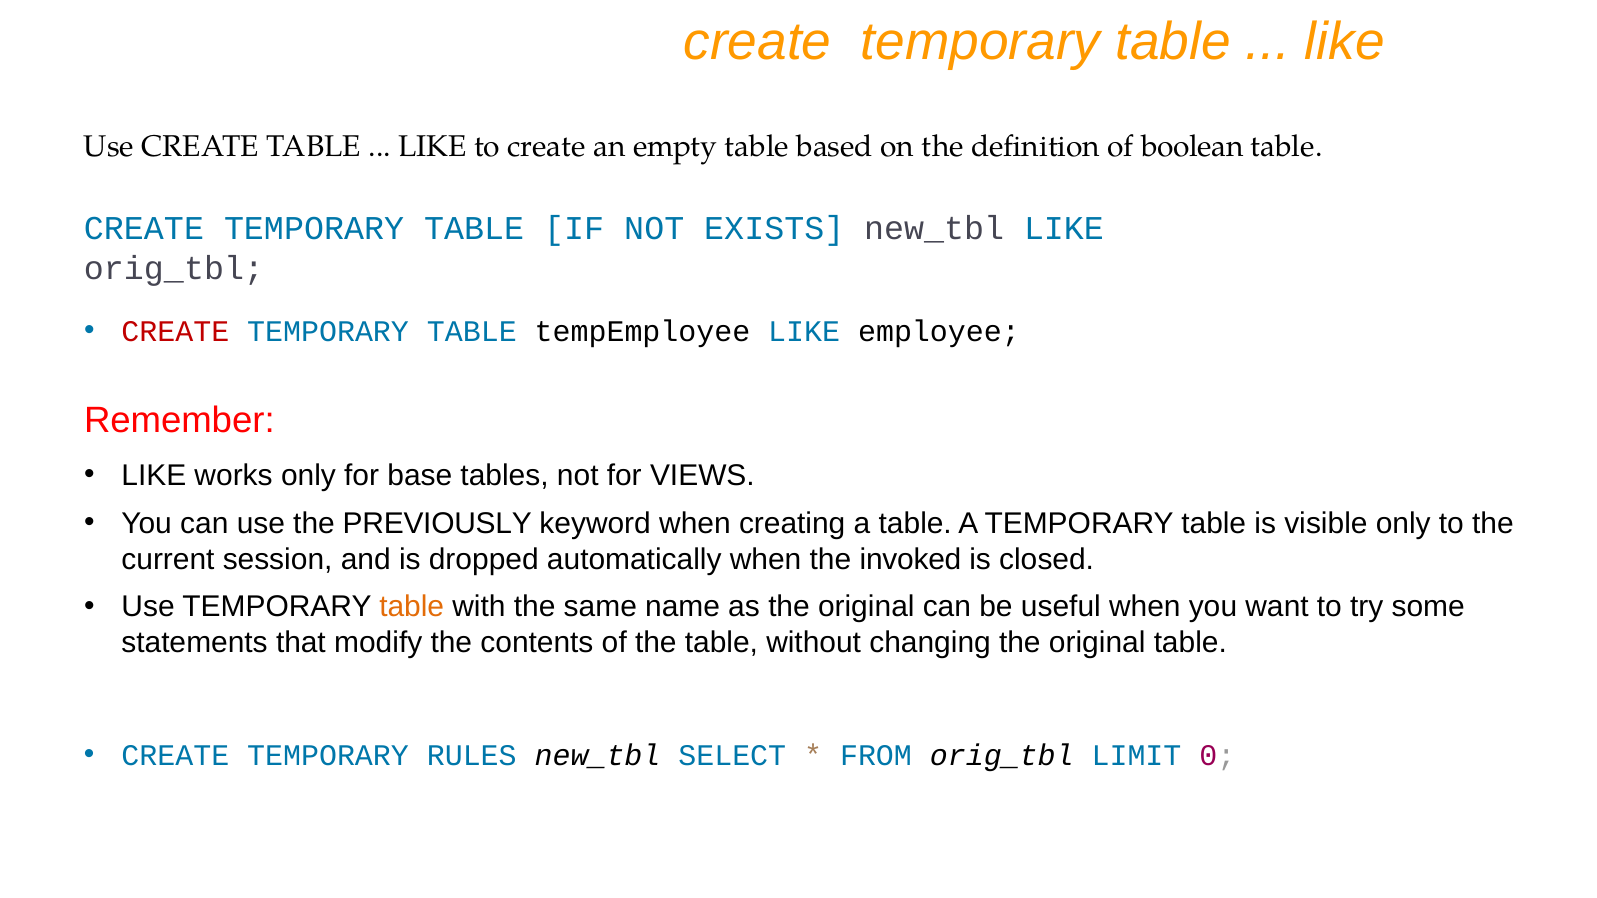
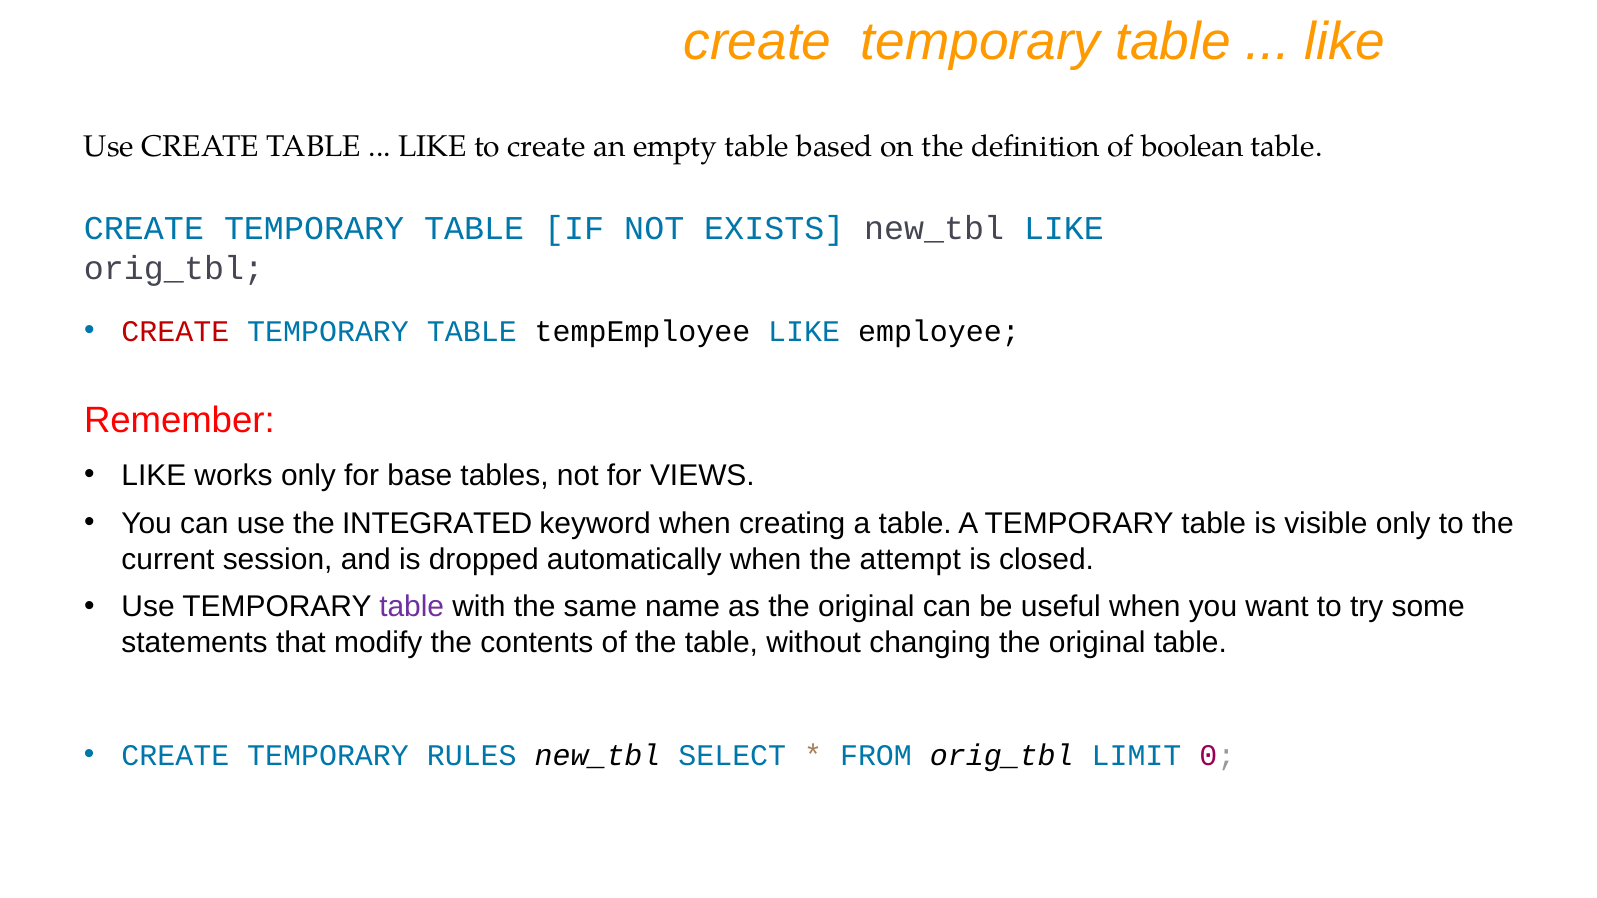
PREVIOUSLY: PREVIOUSLY -> INTEGRATED
invoked: invoked -> attempt
table at (412, 607) colour: orange -> purple
